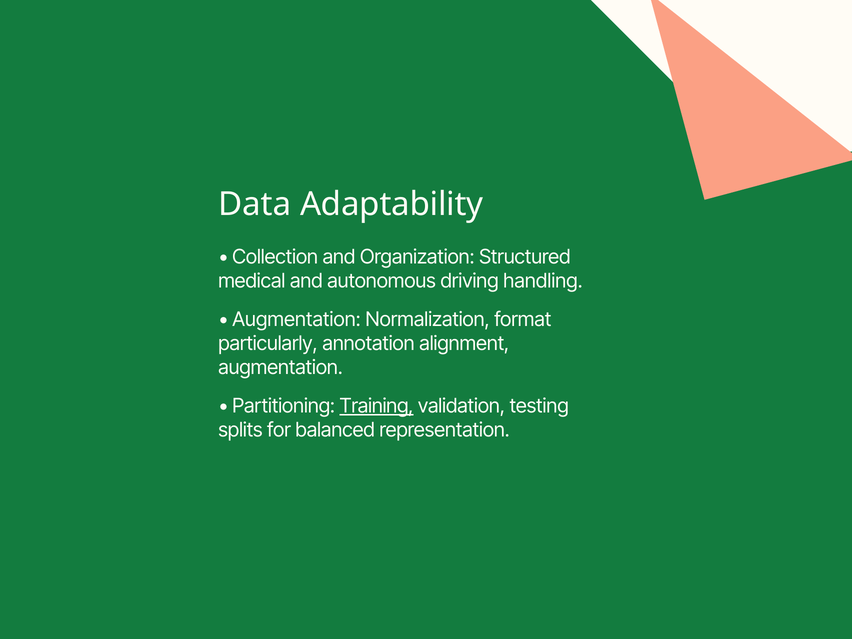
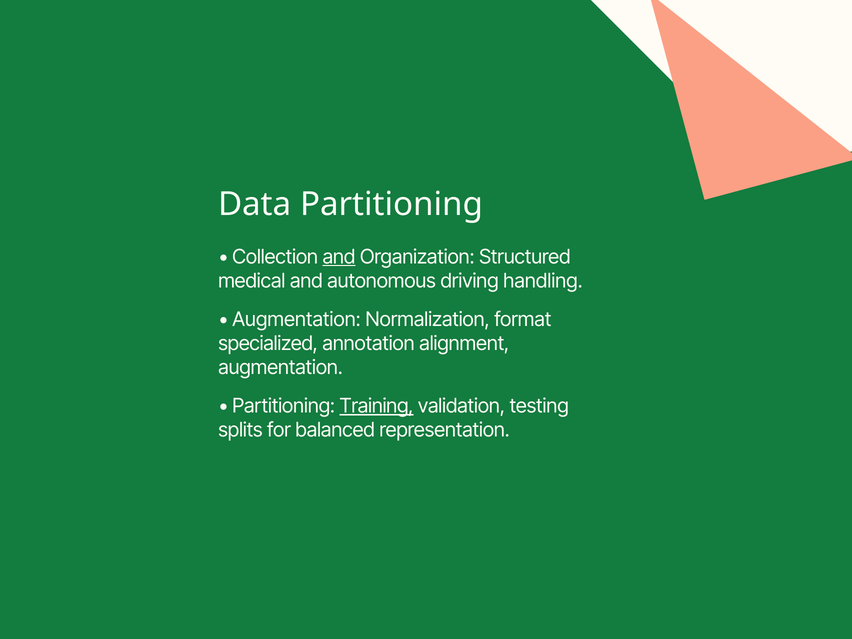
Data Adaptability: Adaptability -> Partitioning
and at (339, 257) underline: none -> present
particularly: particularly -> specialized
